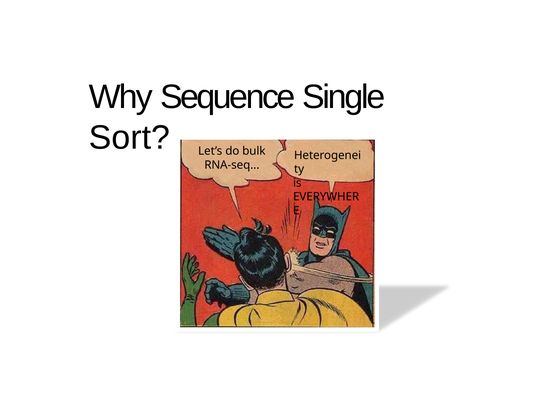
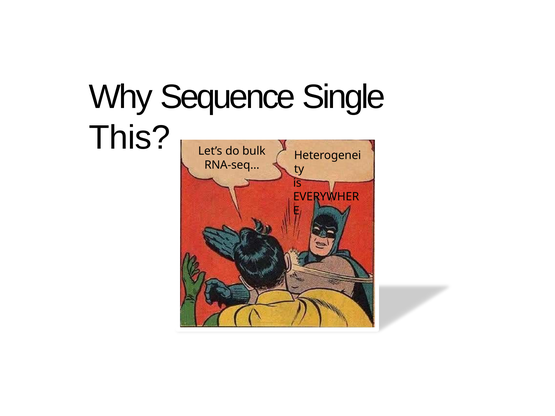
Sort: Sort -> This
